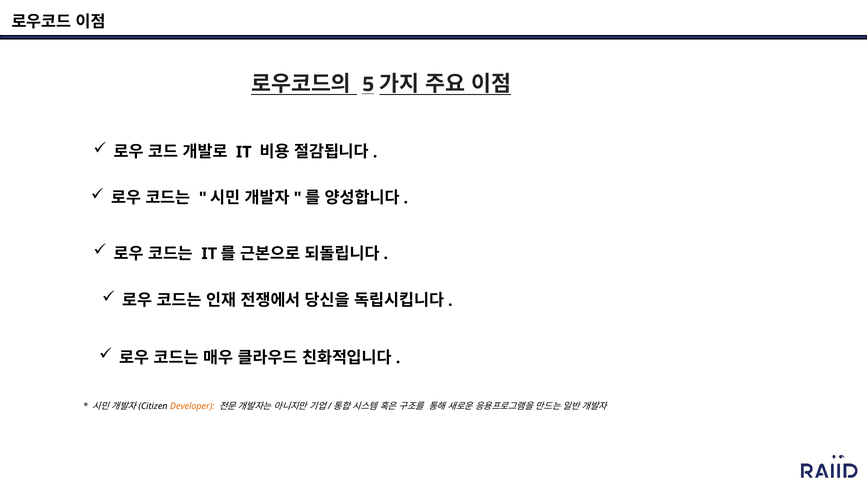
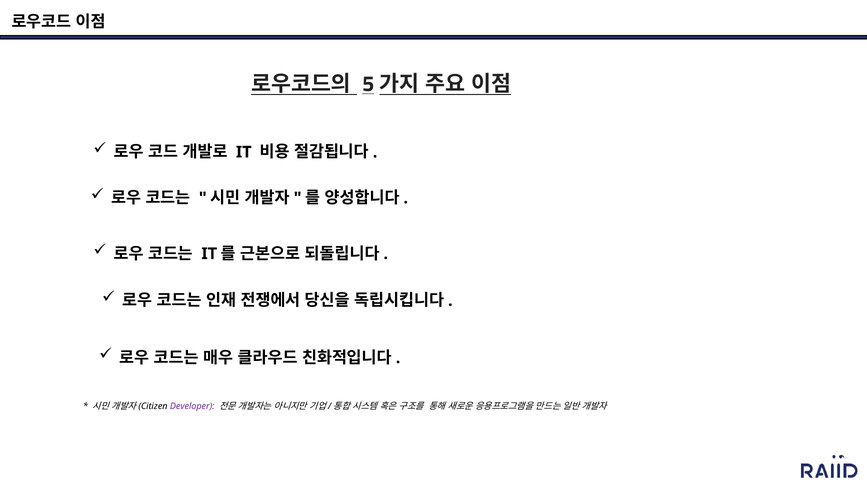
Developer colour: orange -> purple
